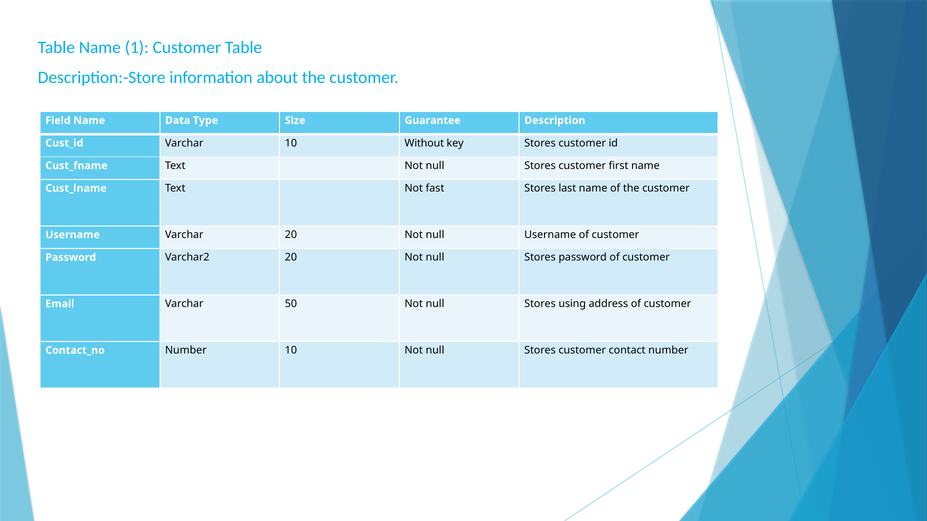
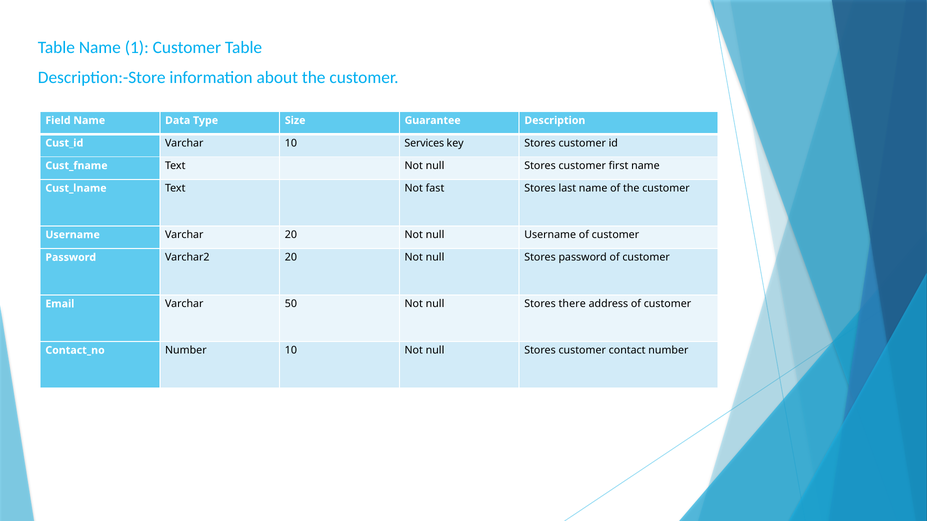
Without: Without -> Services
using: using -> there
